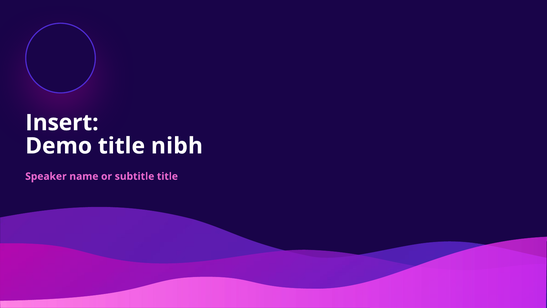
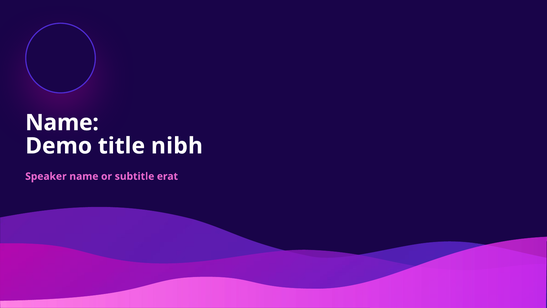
Insert at (62, 123): Insert -> Name
subtitle title: title -> erat
